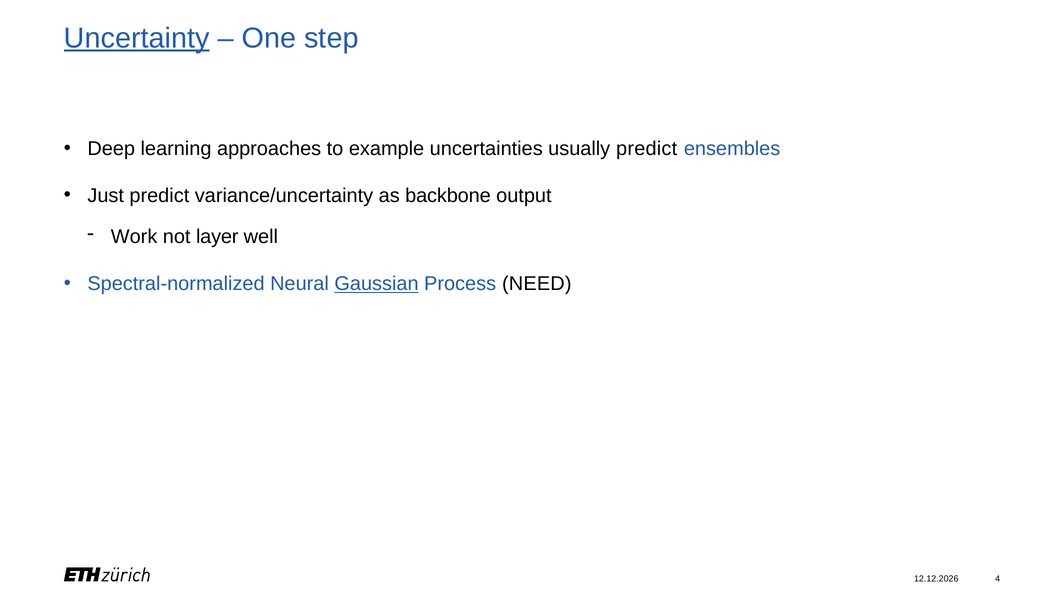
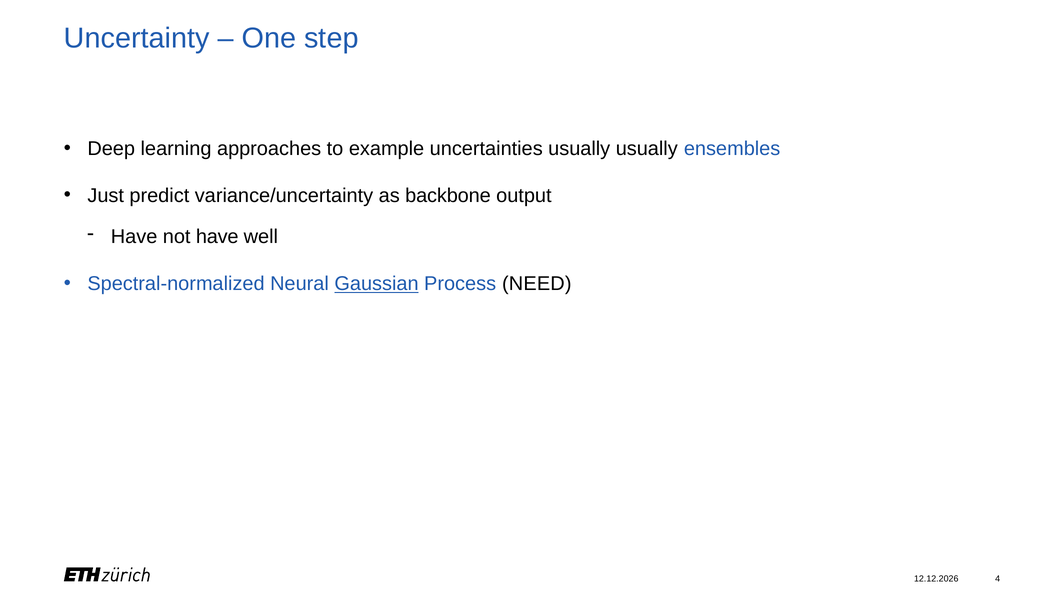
Uncertainty underline: present -> none
usually predict: predict -> usually
Work at (134, 237): Work -> Have
not layer: layer -> have
